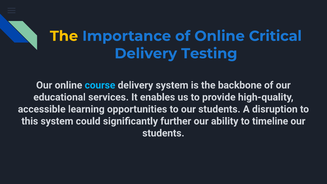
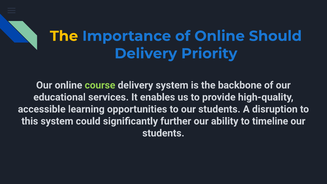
Critical: Critical -> Should
Testing: Testing -> Priority
course colour: light blue -> light green
